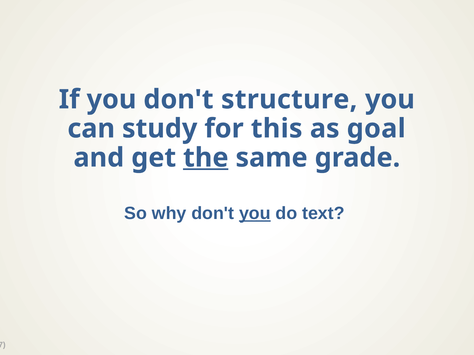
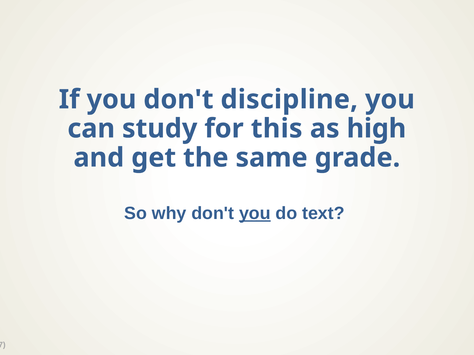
structure: structure -> discipline
goal: goal -> high
the underline: present -> none
